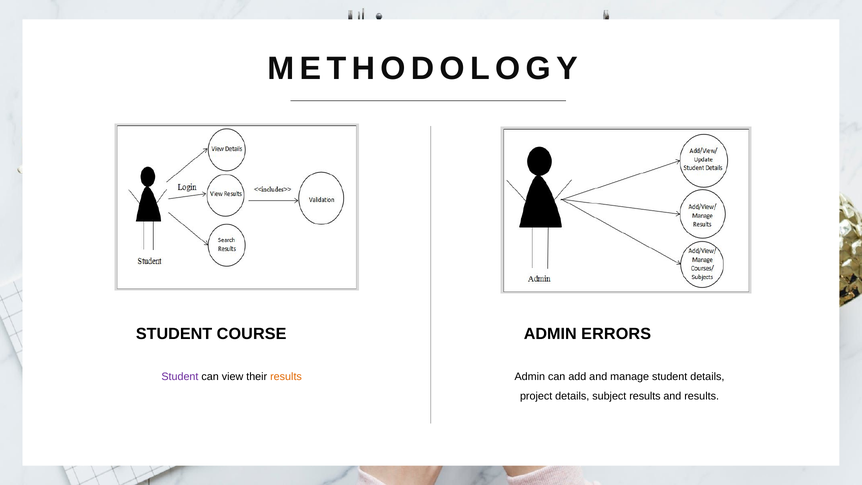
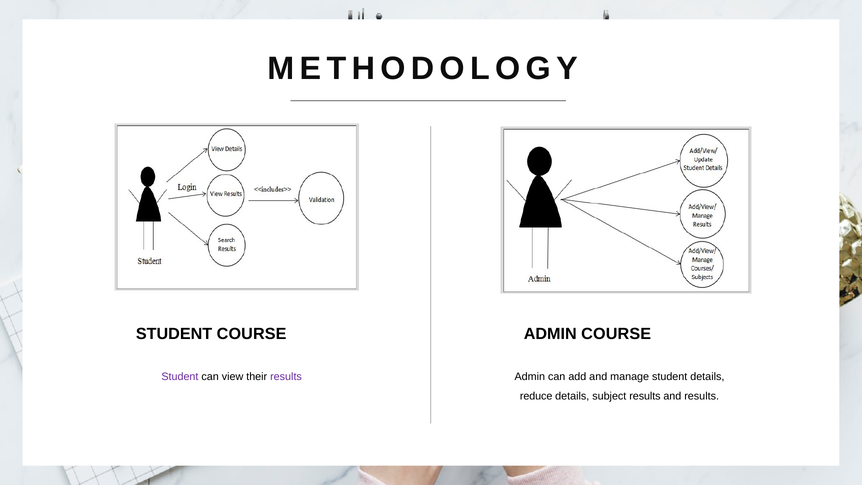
ADMIN ERRORS: ERRORS -> COURSE
results at (286, 377) colour: orange -> purple
project: project -> reduce
